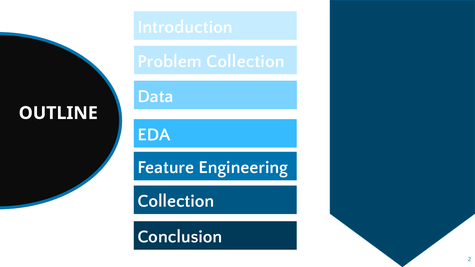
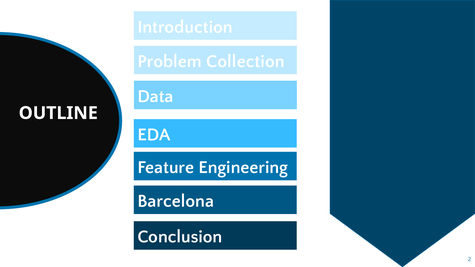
Collection at (176, 201): Collection -> Barcelona
